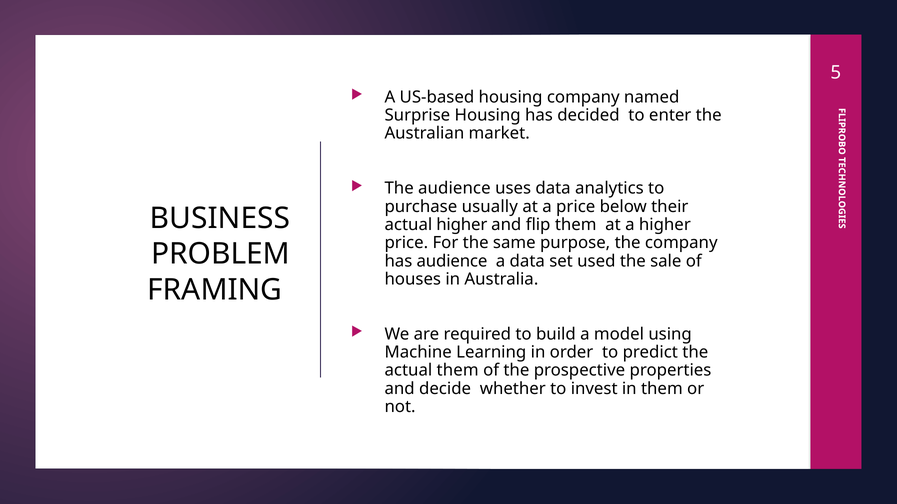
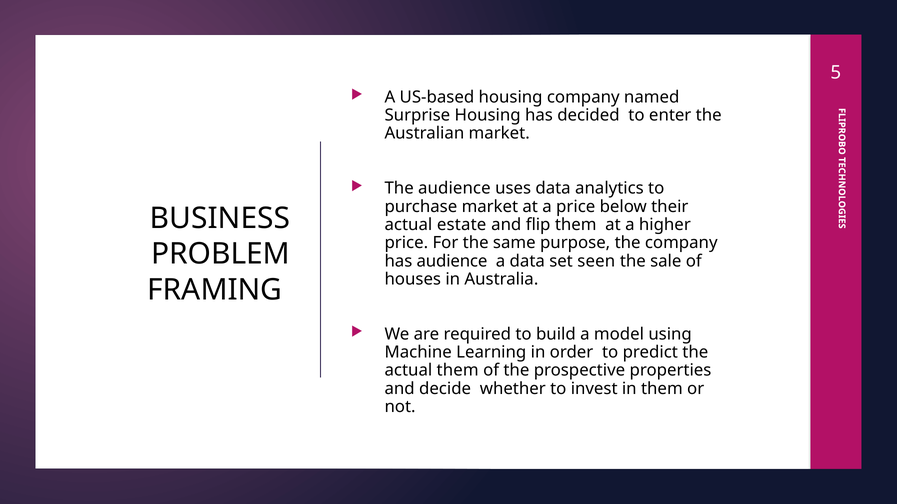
purchase usually: usually -> market
actual higher: higher -> estate
used: used -> seen
